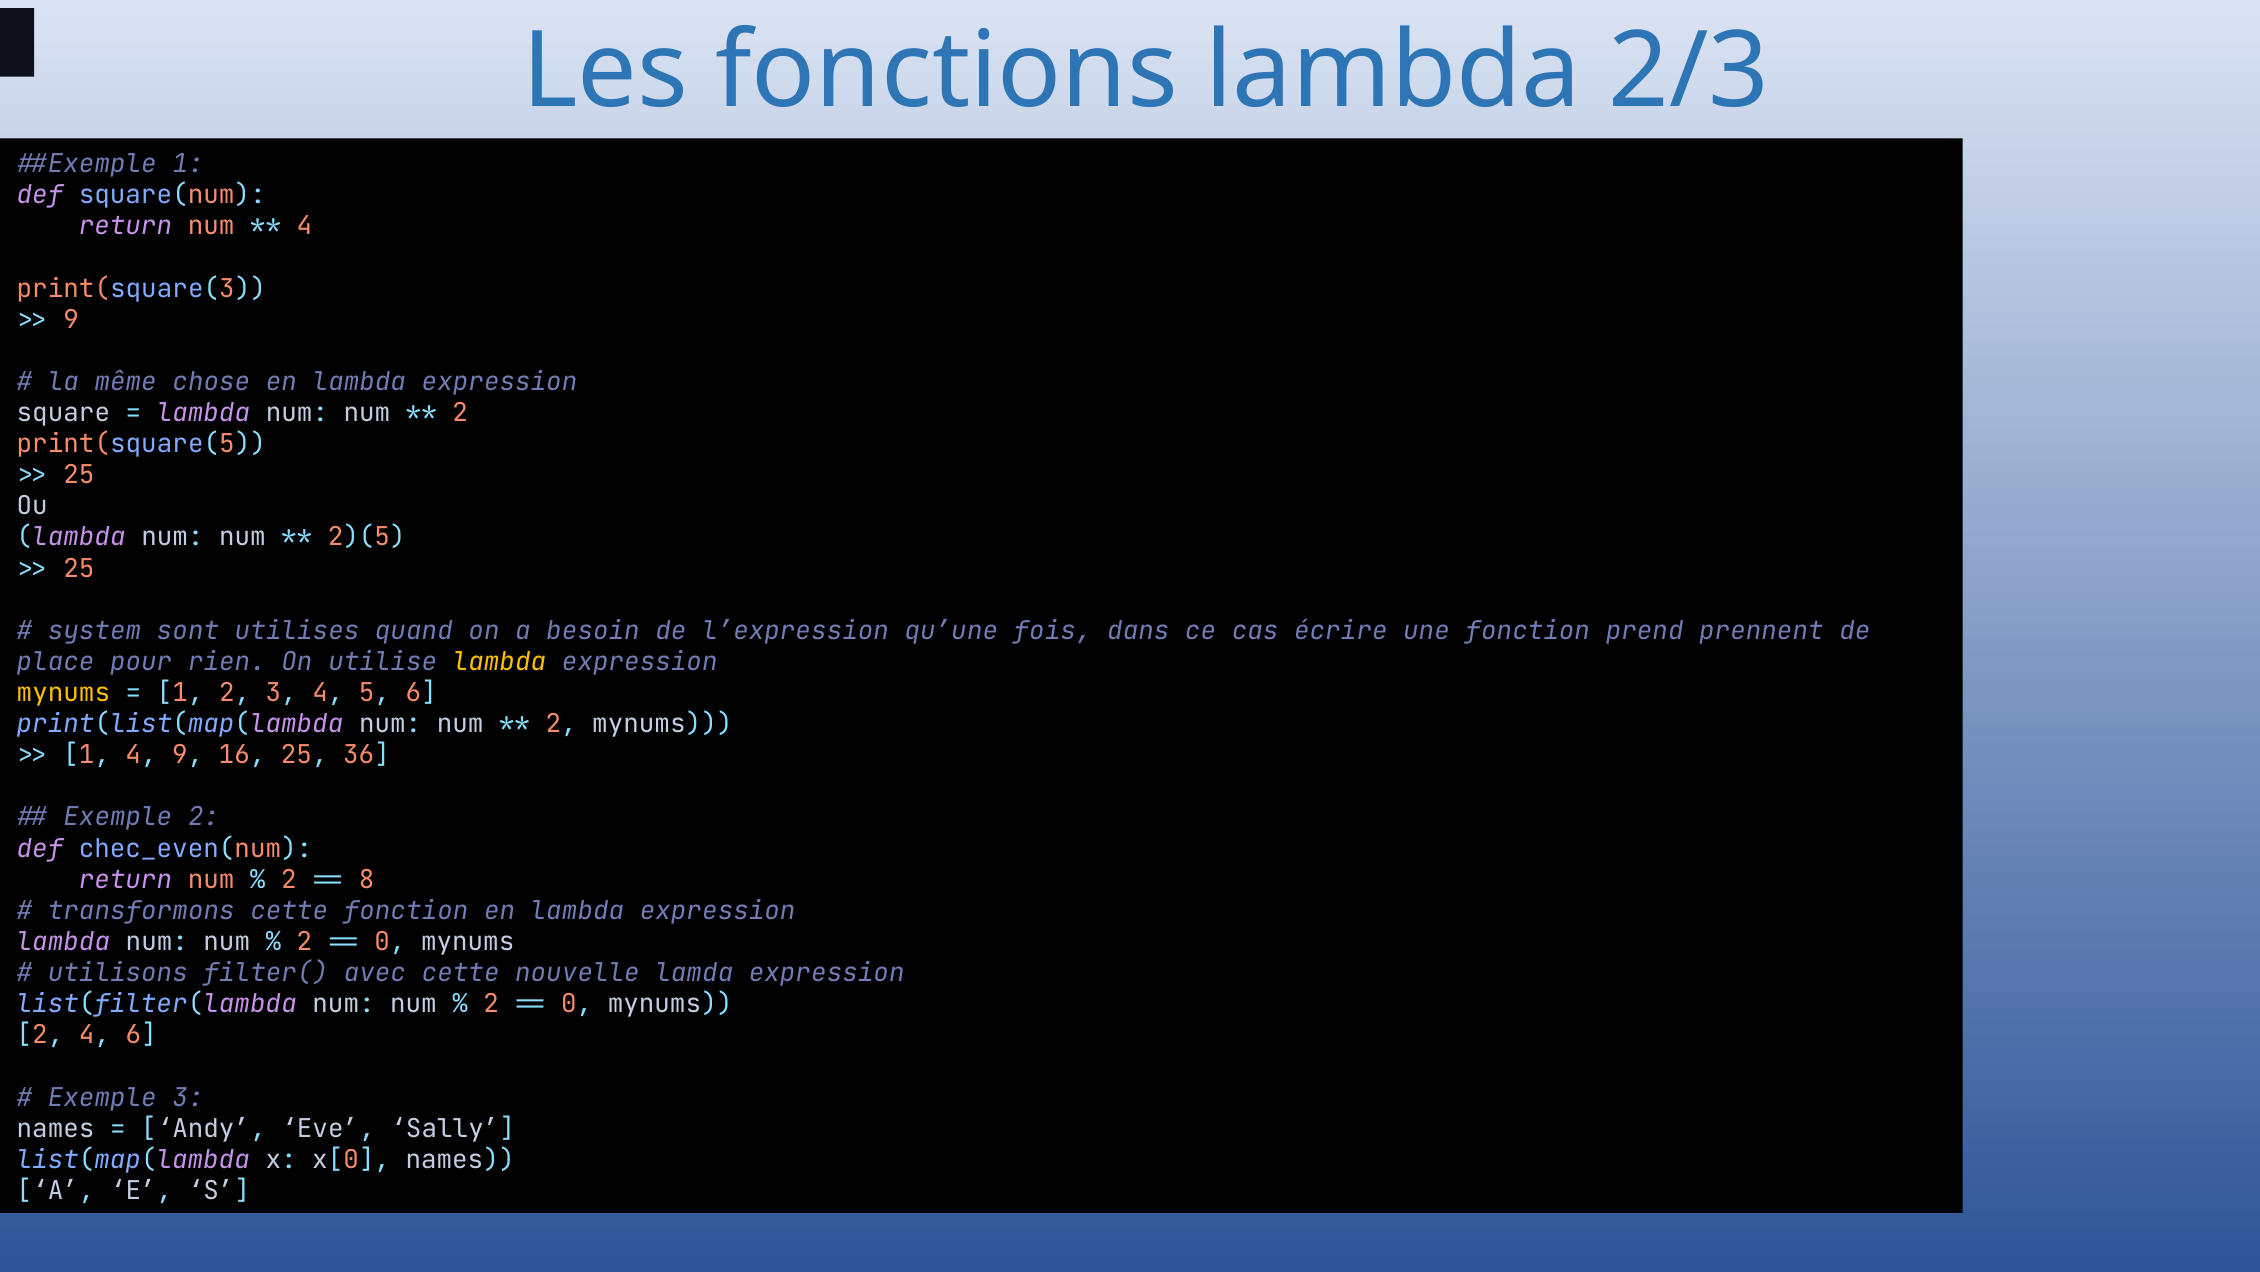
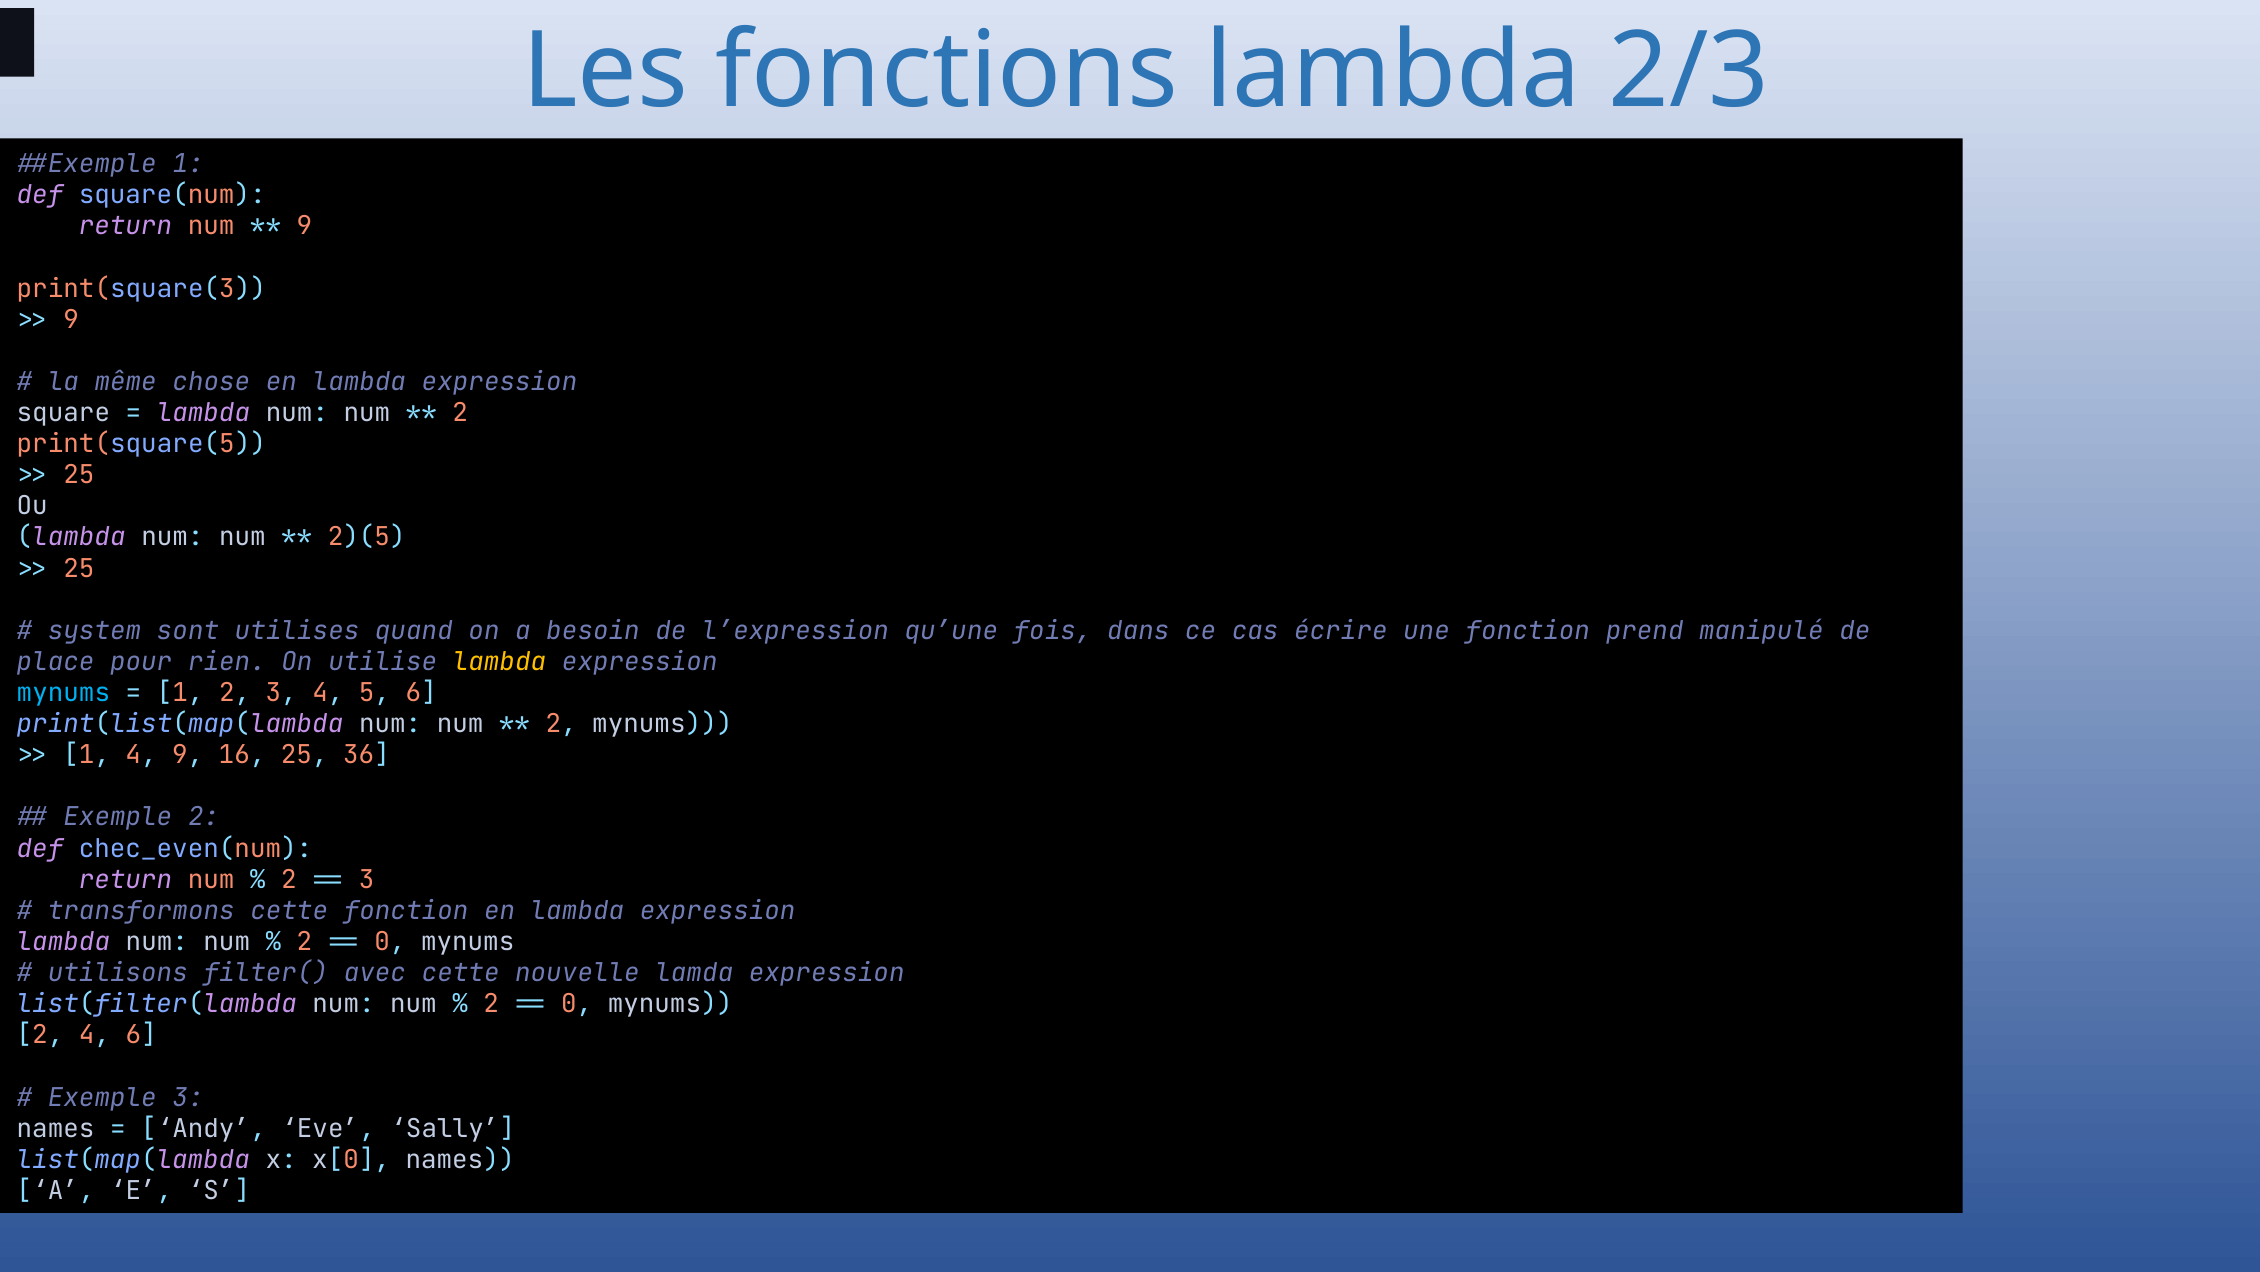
4 at (304, 226): 4 -> 9
prennent: prennent -> manipulé
mynums at (63, 693) colour: yellow -> light blue
8 at (367, 879): 8 -> 3
